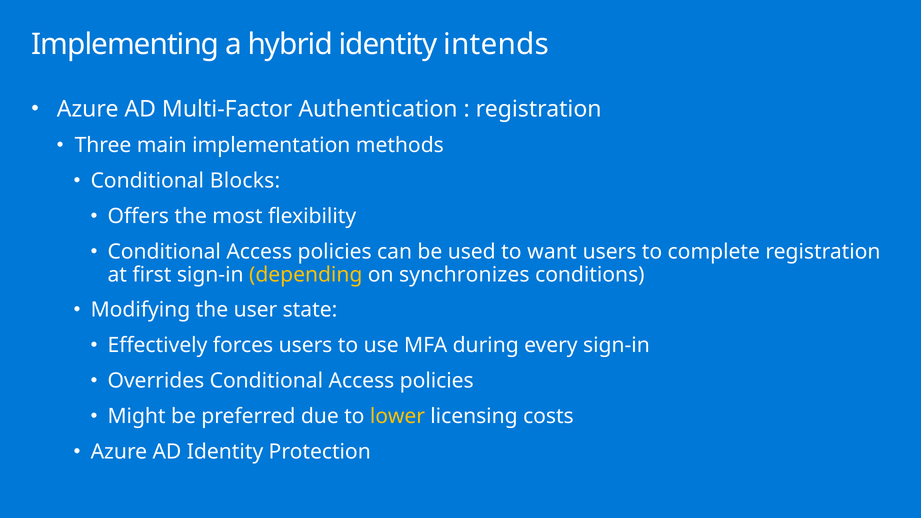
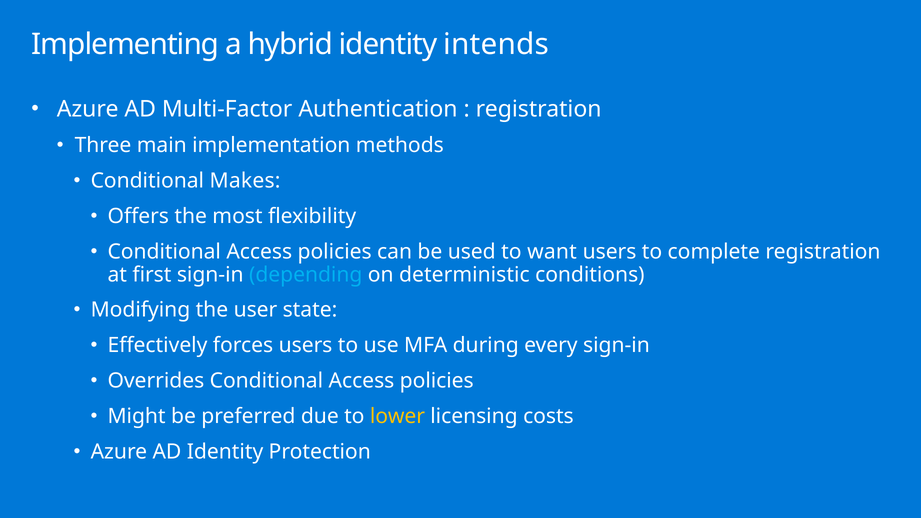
Blocks: Blocks -> Makes
depending colour: yellow -> light blue
synchronizes: synchronizes -> deterministic
